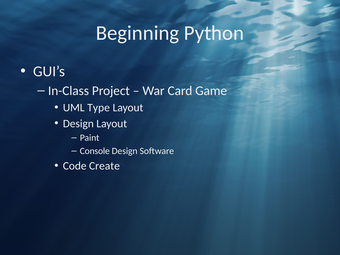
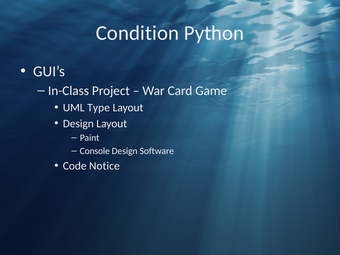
Beginning: Beginning -> Condition
Create: Create -> Notice
